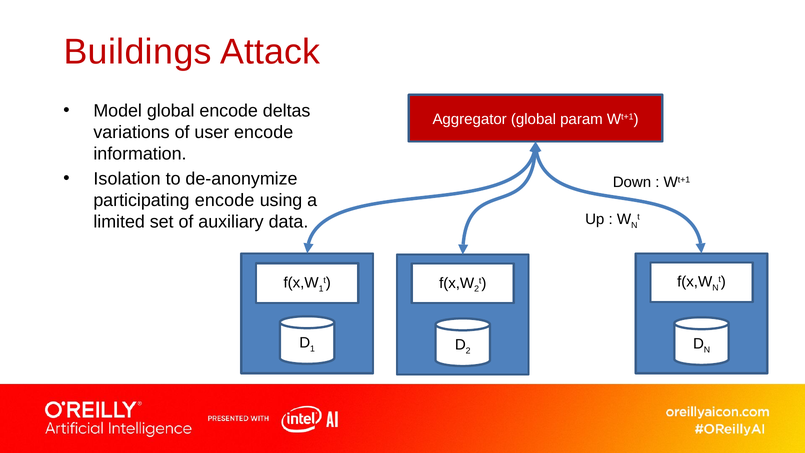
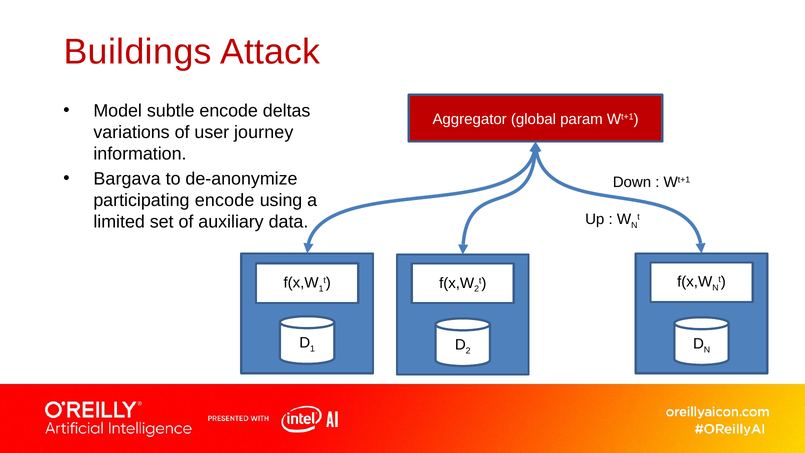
Model global: global -> subtle
user encode: encode -> journey
Isolation: Isolation -> Bargava
